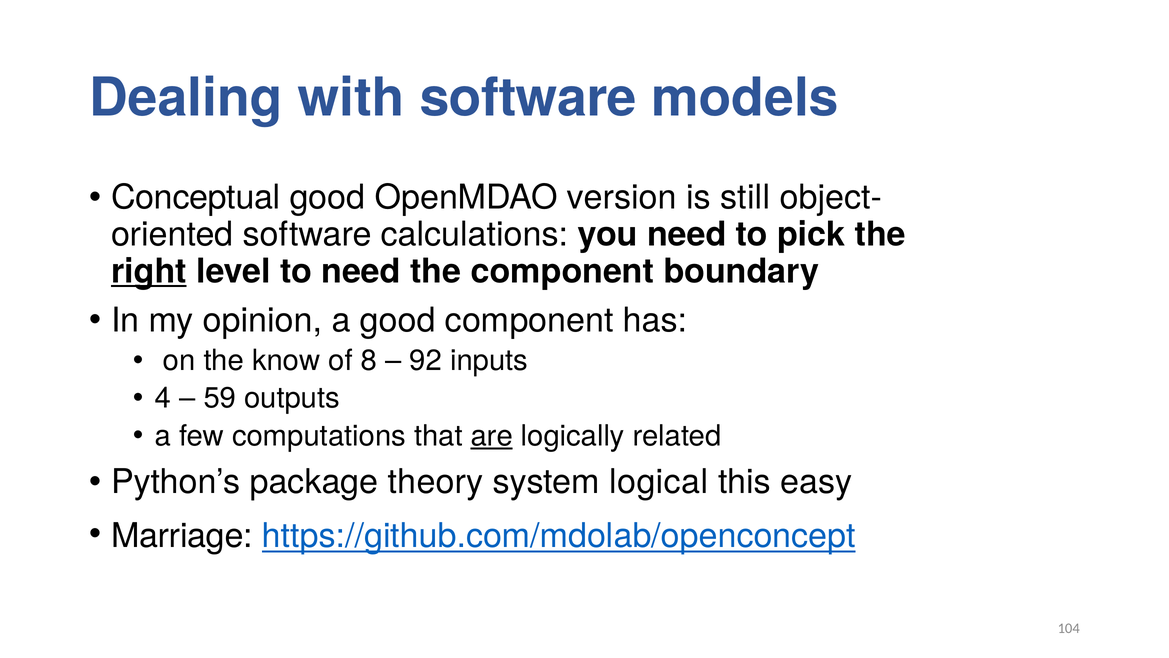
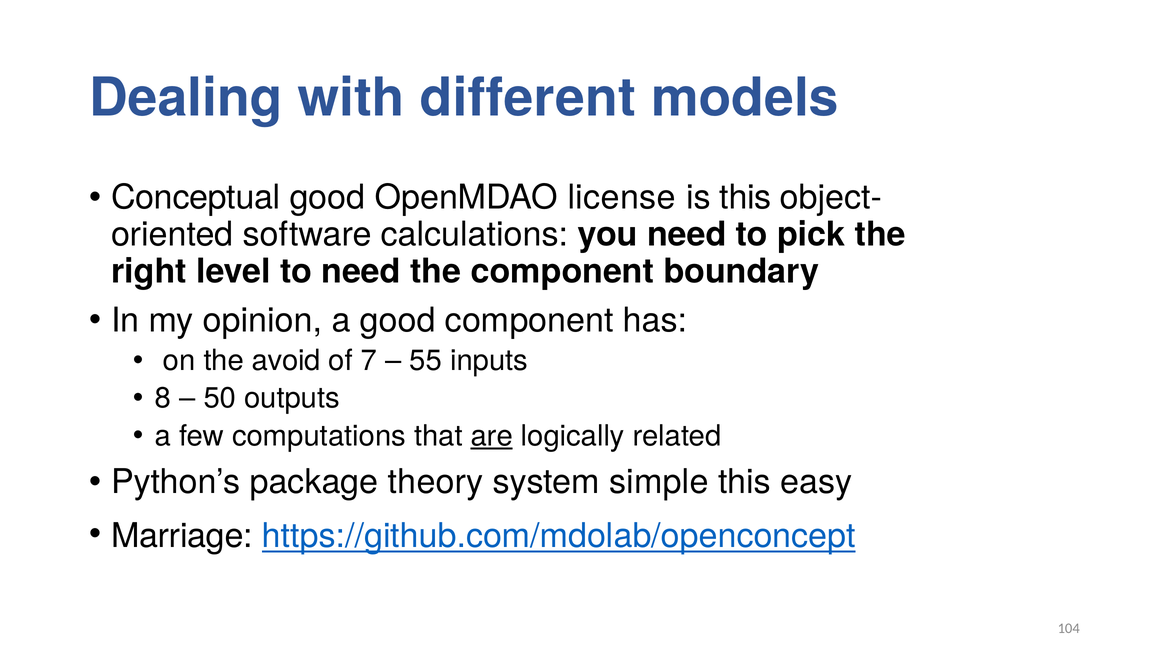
with software: software -> different
version: version -> license
is still: still -> this
right underline: present -> none
know: know -> avoid
8: 8 -> 7
92: 92 -> 55
4: 4 -> 8
59: 59 -> 50
logical: logical -> simple
